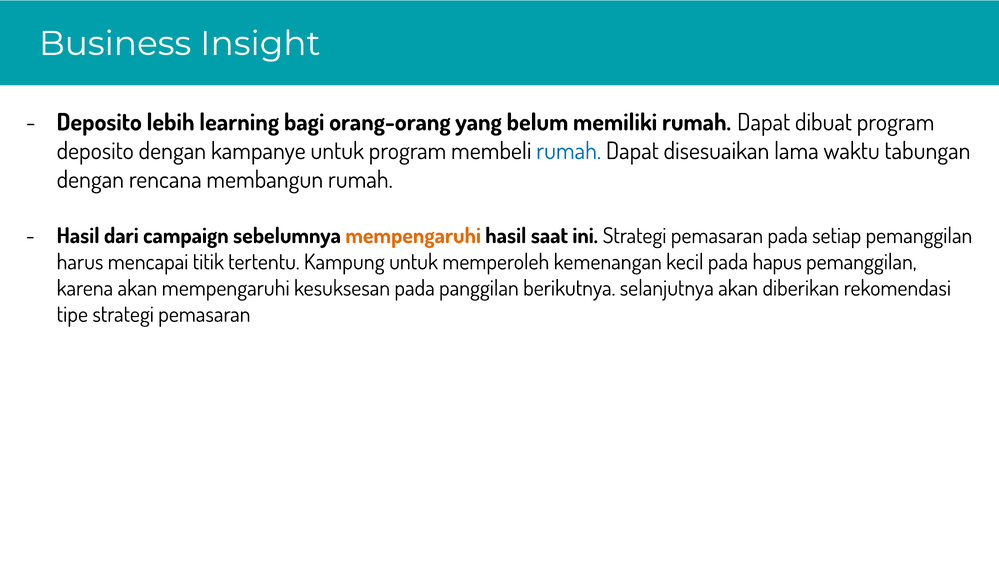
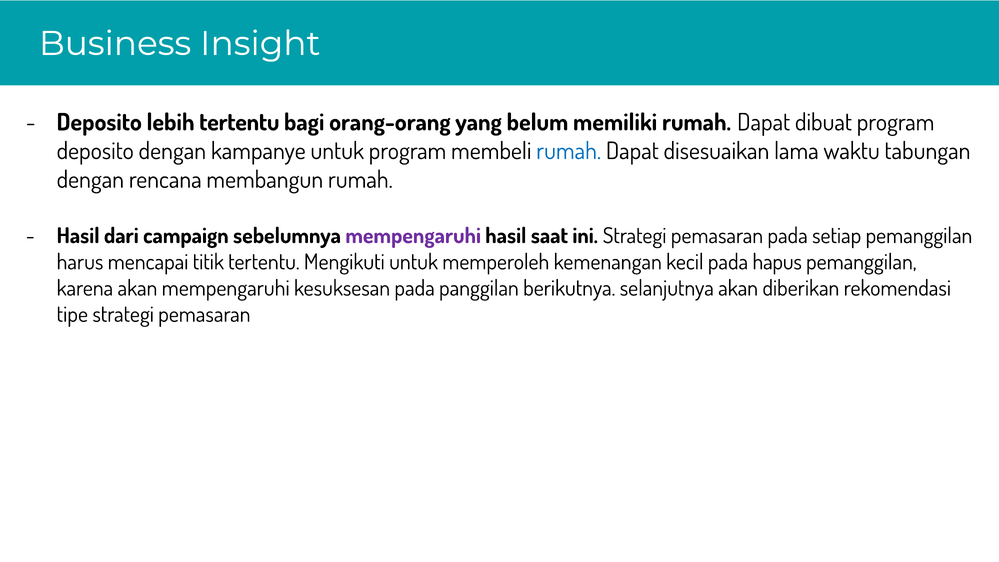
lebih learning: learning -> tertentu
mempengaruhi at (413, 236) colour: orange -> purple
Kampung: Kampung -> Mengikuti
